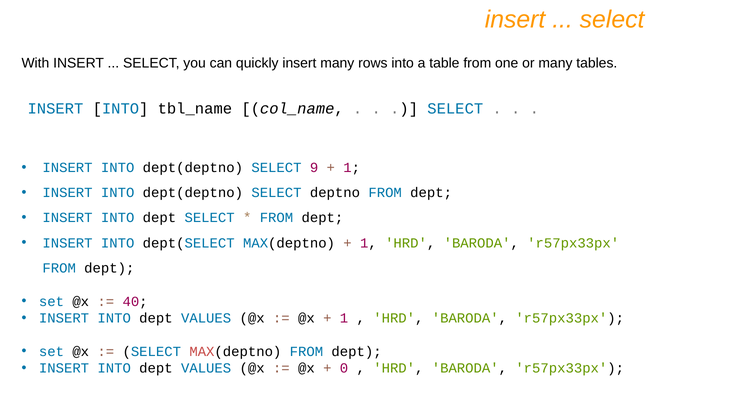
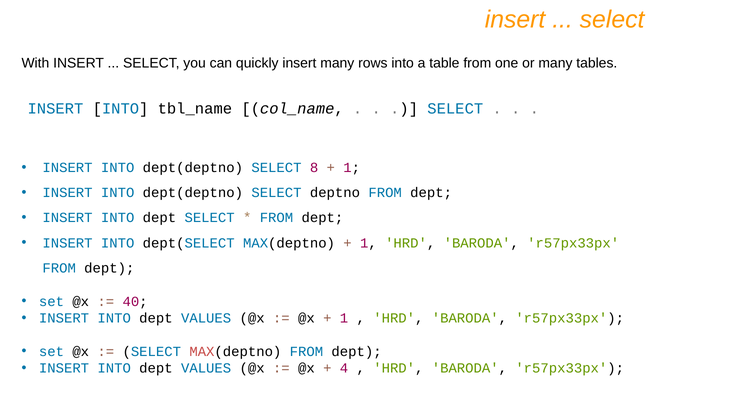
9: 9 -> 8
0: 0 -> 4
